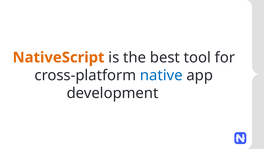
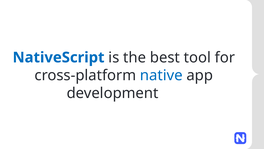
NativeScript colour: orange -> blue
